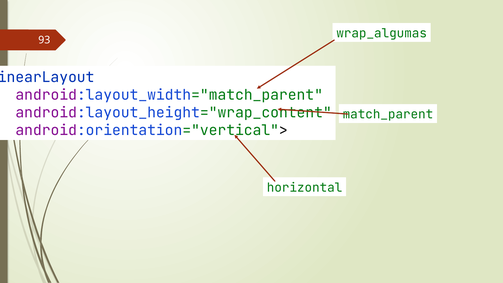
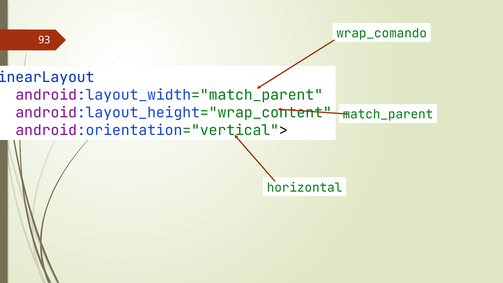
wrap_algumas: wrap_algumas -> wrap_comando
